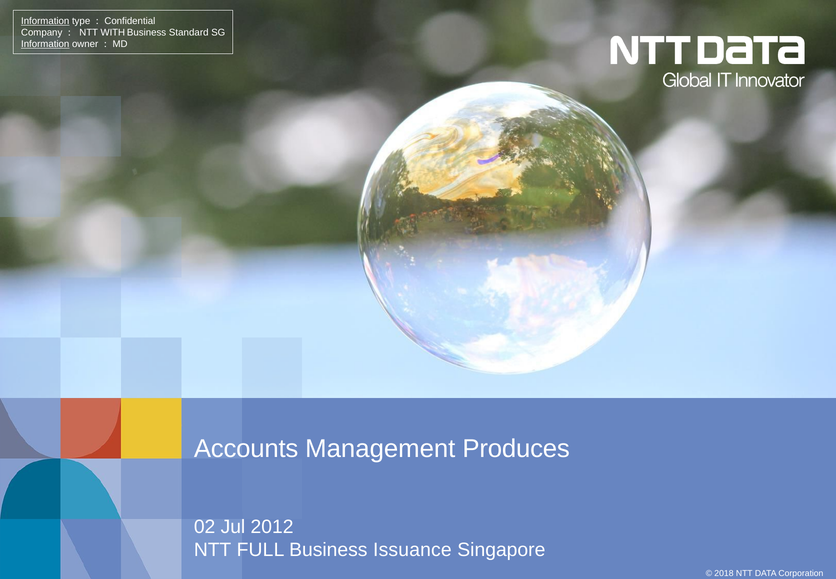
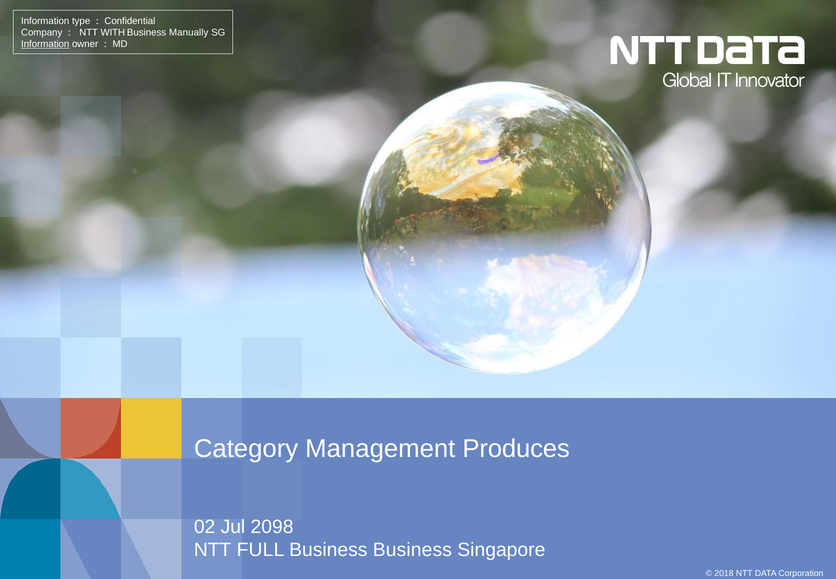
Information at (45, 21) underline: present -> none
Standard: Standard -> Manually
Accounts: Accounts -> Category
2012: 2012 -> 2098
Business Issuance: Issuance -> Business
